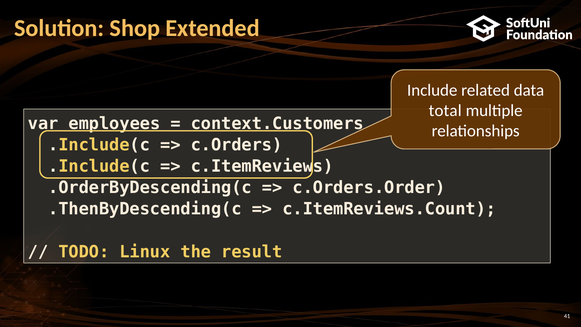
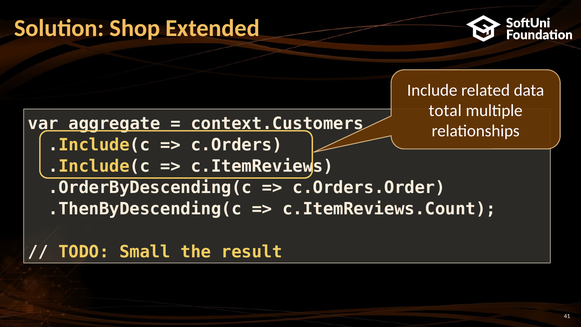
employees: employees -> aggregate
Linux: Linux -> Small
